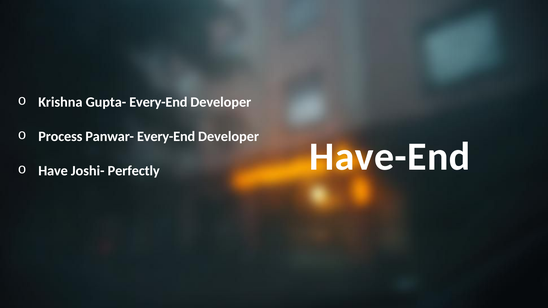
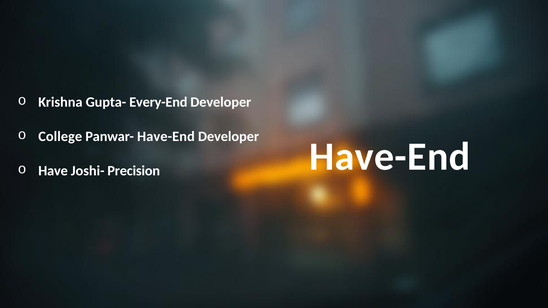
Process: Process -> College
Panwar- Every-End: Every-End -> Have-End
Perfectly: Perfectly -> Precision
